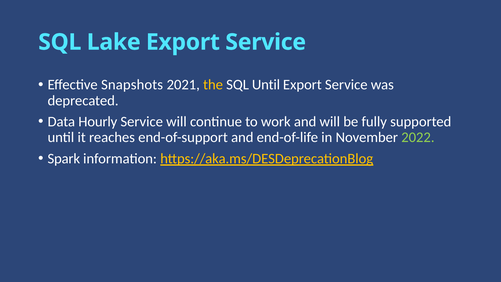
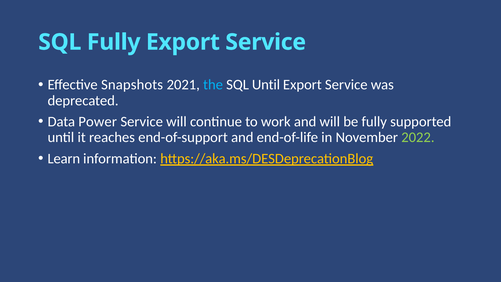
SQL Lake: Lake -> Fully
the colour: yellow -> light blue
Hourly: Hourly -> Power
Spark: Spark -> Learn
